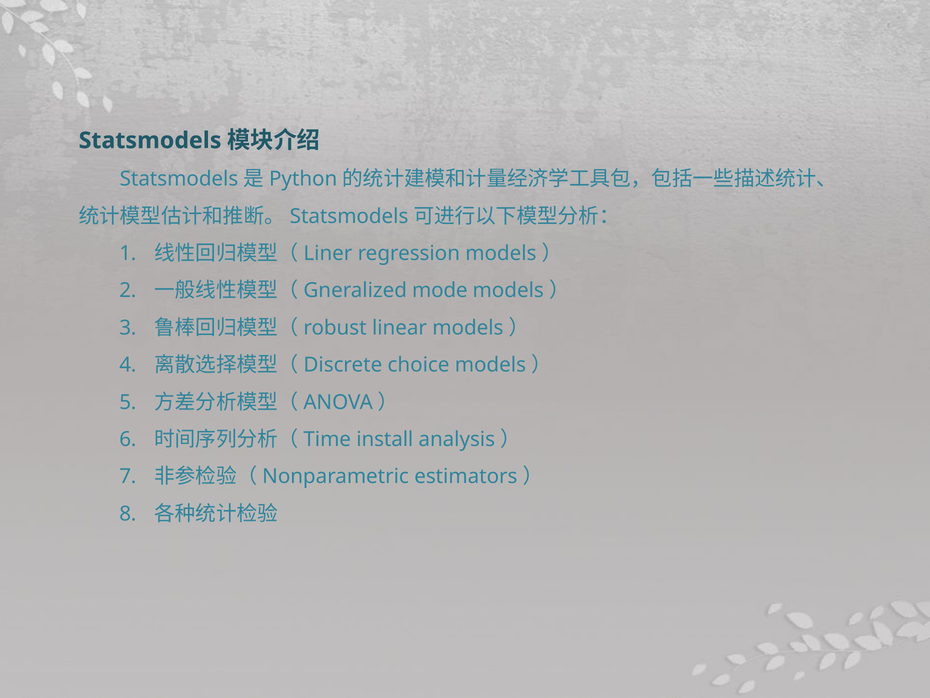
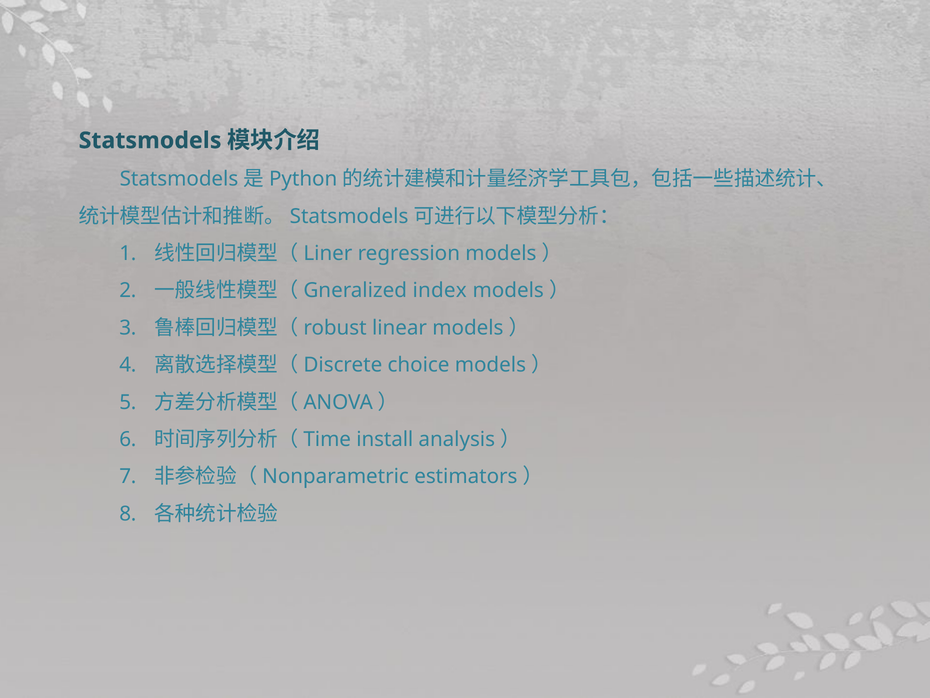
mode: mode -> index
